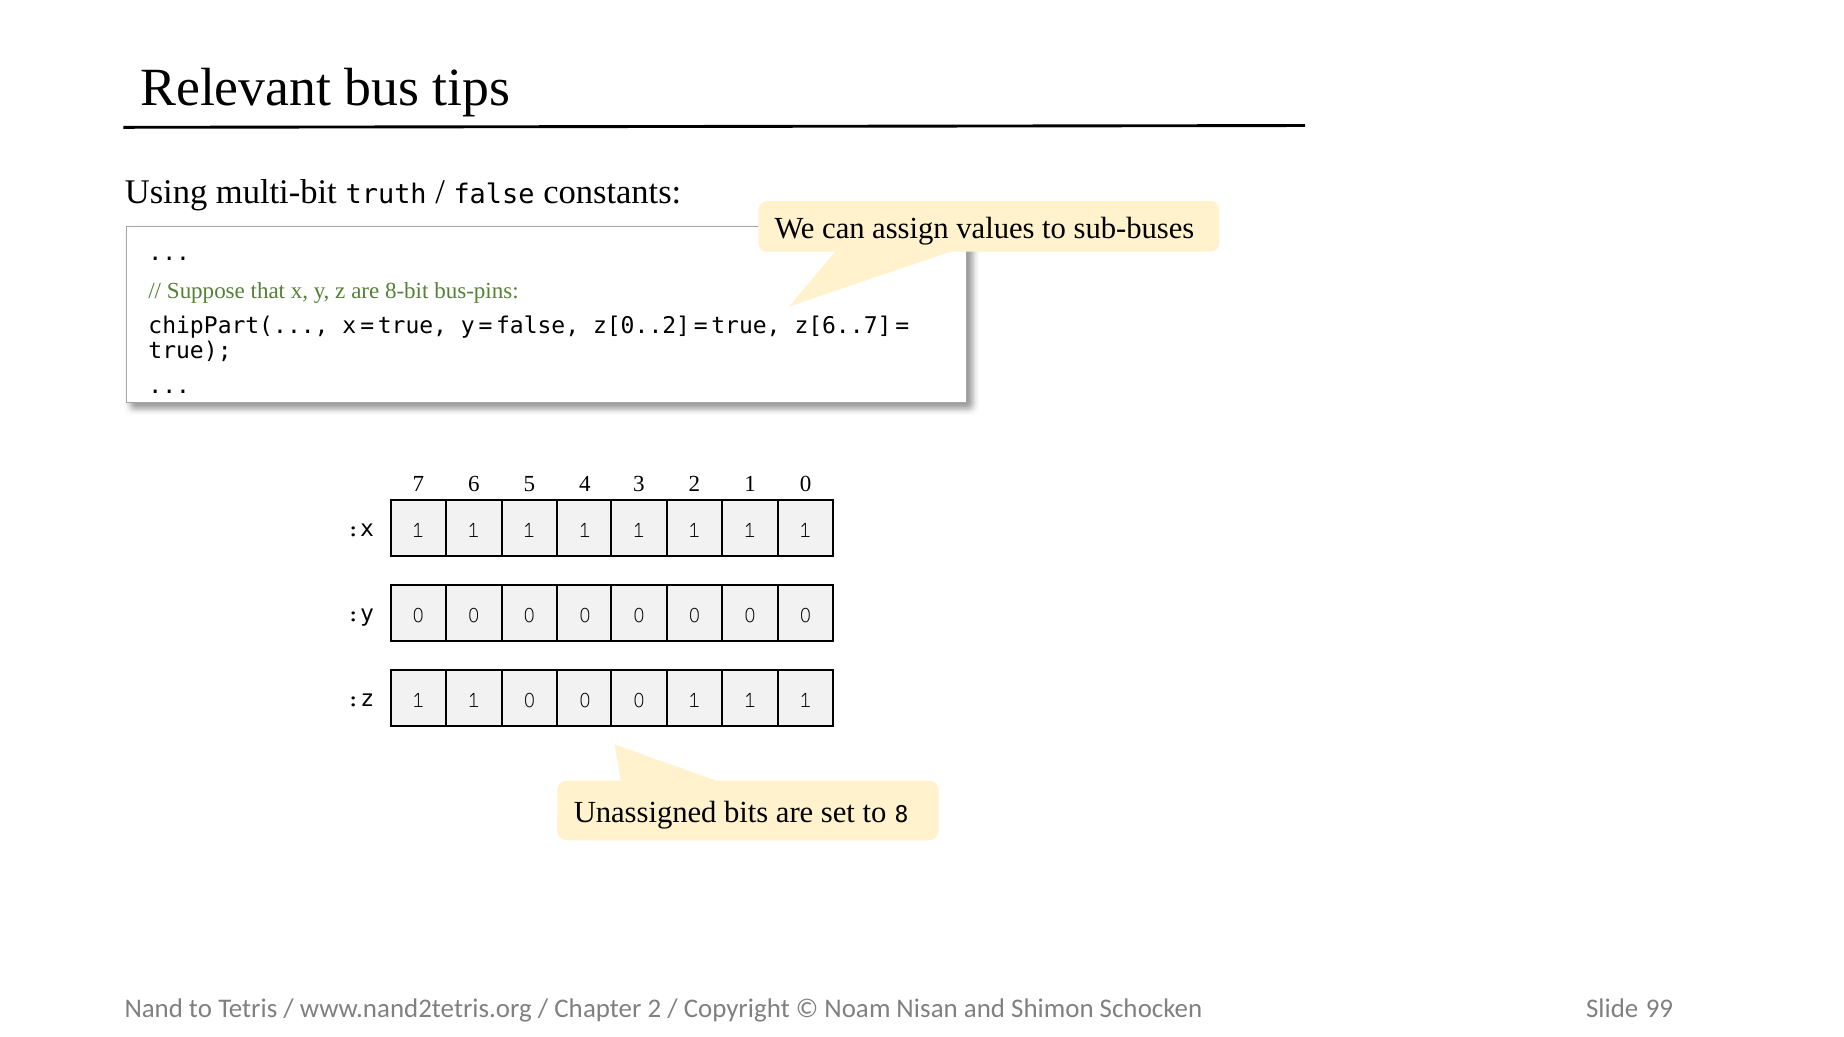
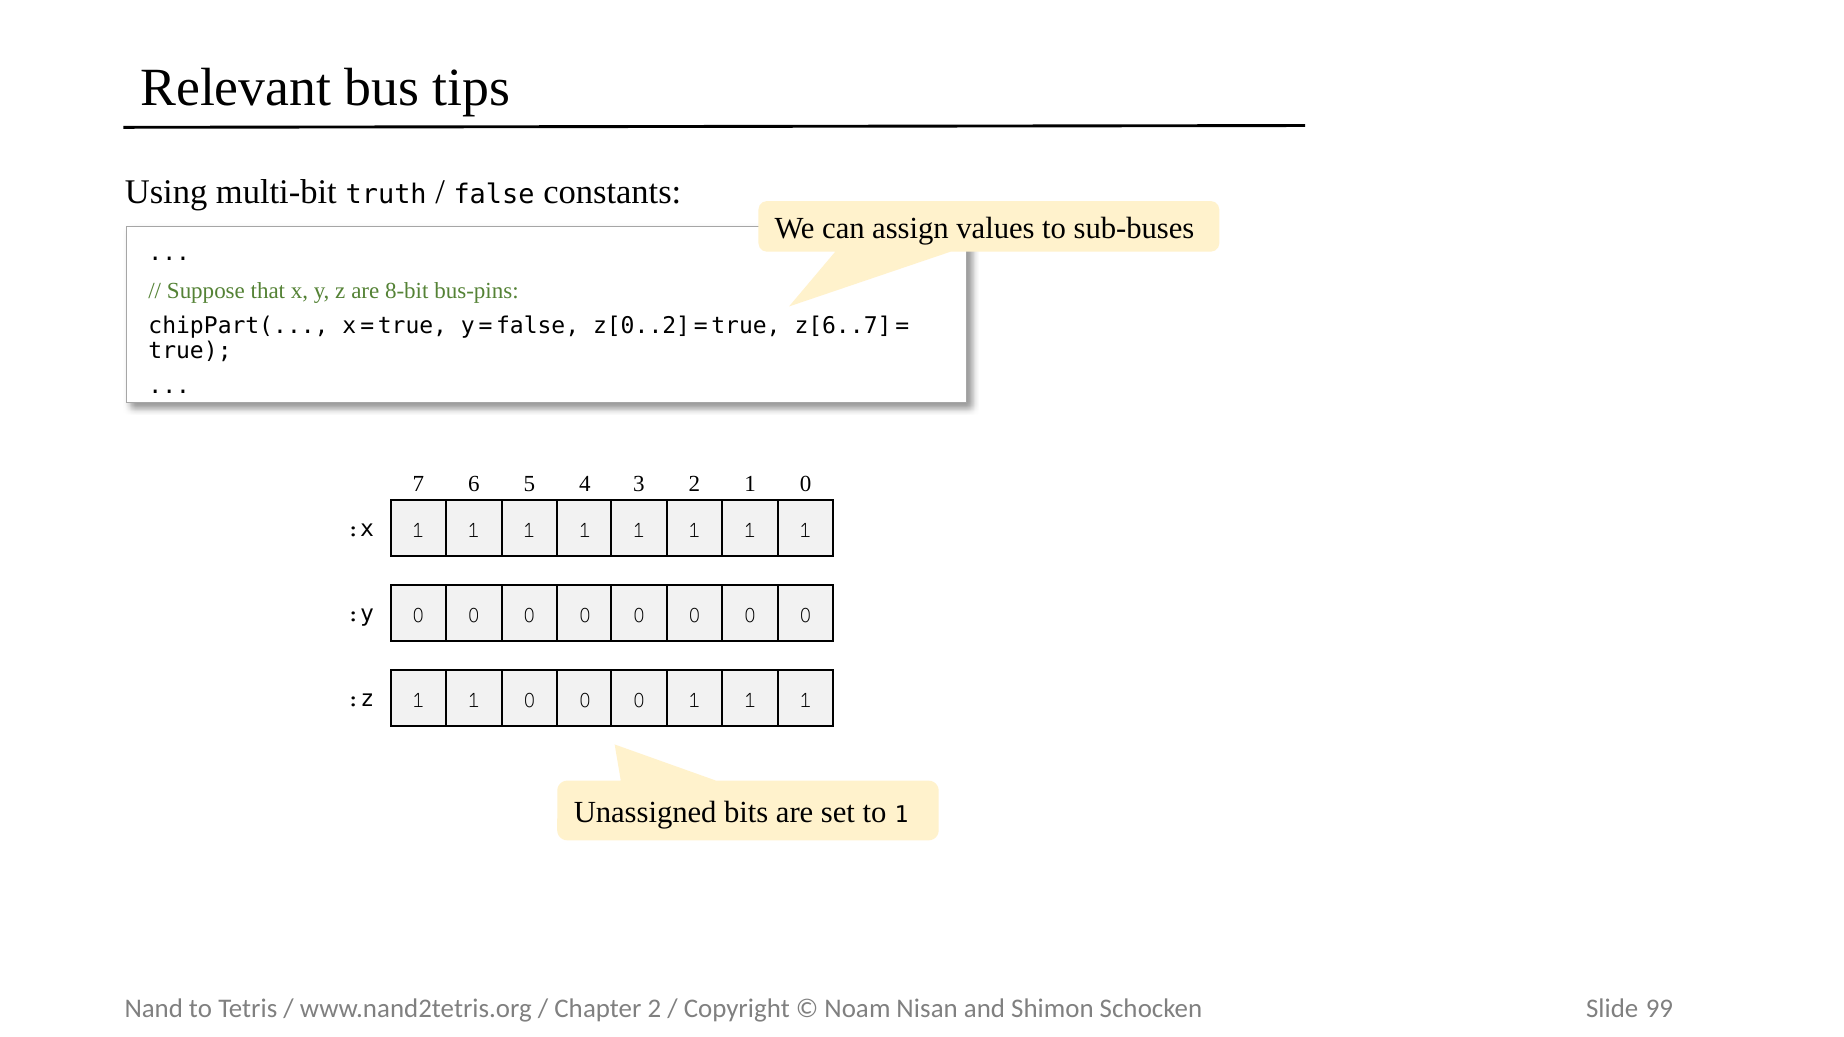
to 8: 8 -> 1
